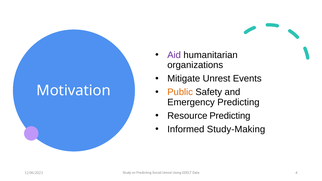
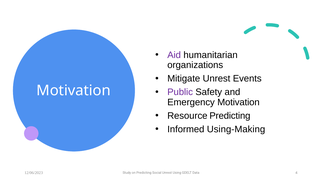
Public colour: orange -> purple
Emergency Predicting: Predicting -> Motivation
Study-Making: Study-Making -> Using-Making
